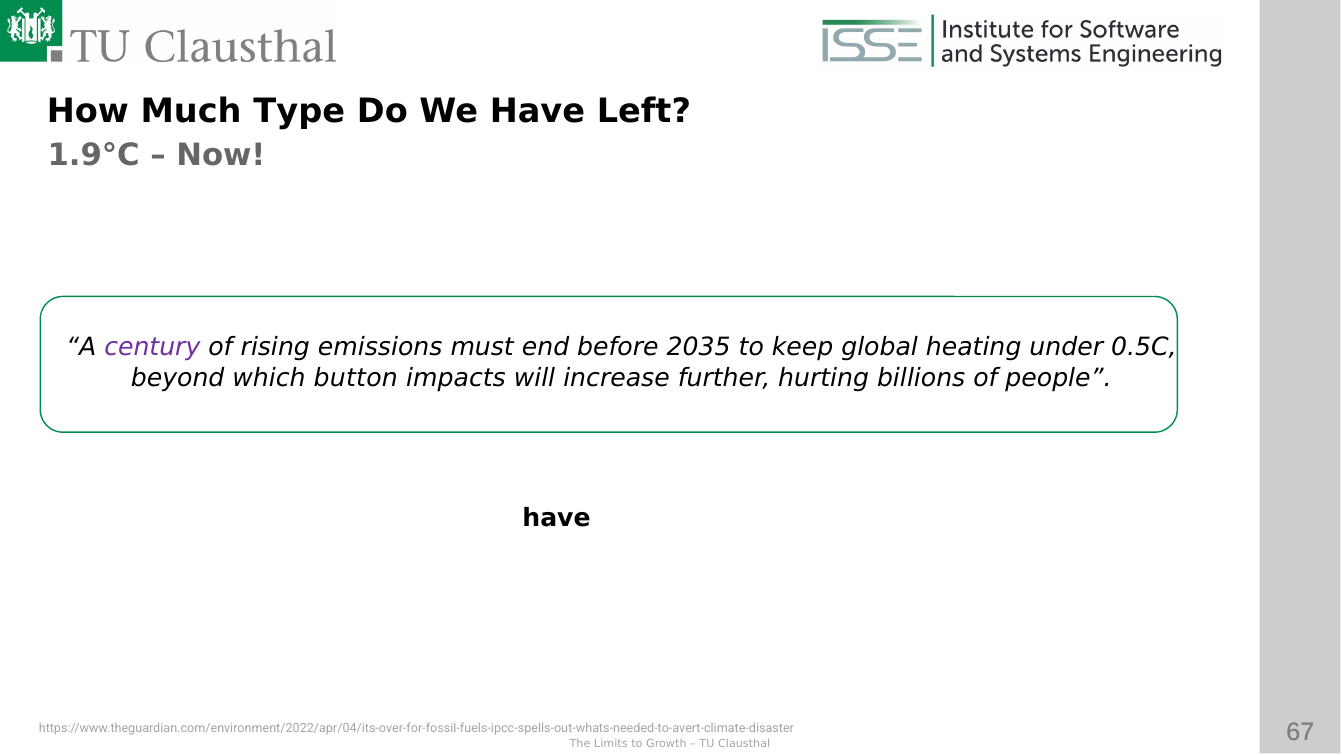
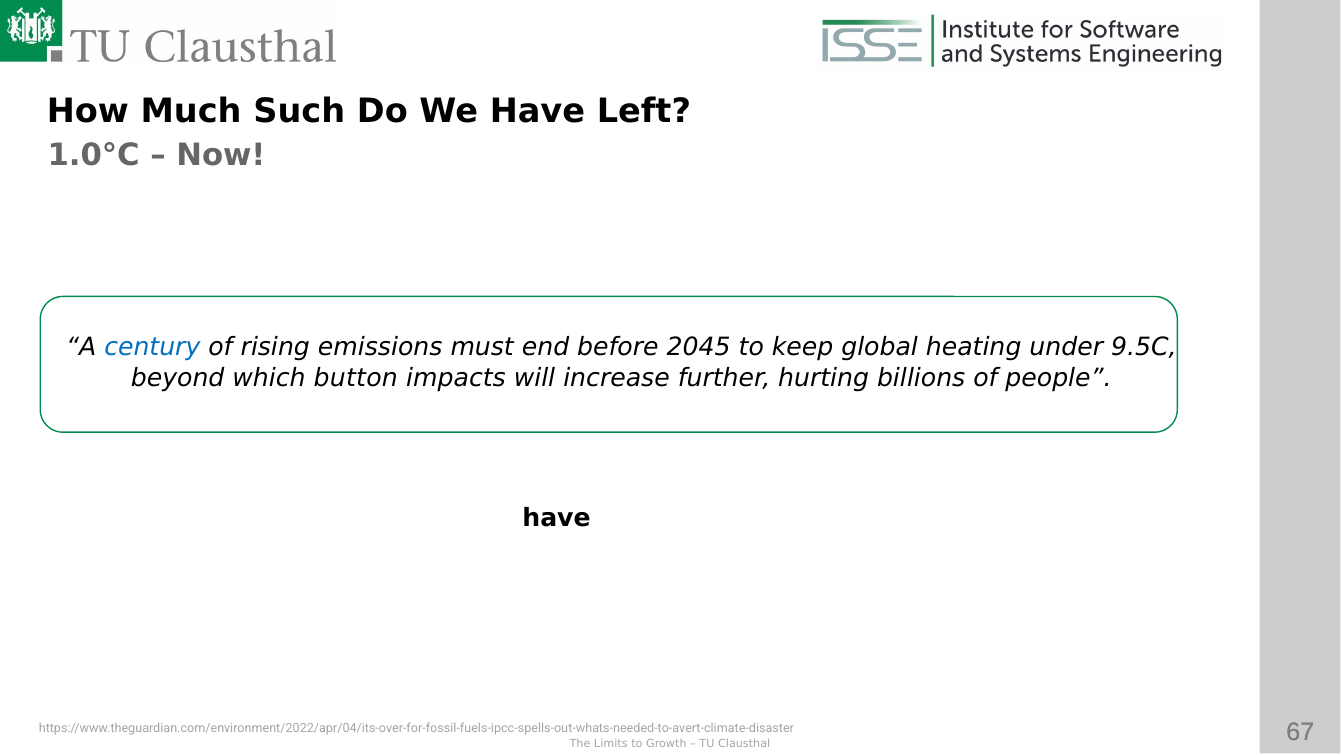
Type: Type -> Such
1.9°C: 1.9°C -> 1.0°C
century colour: purple -> blue
2035: 2035 -> 2045
0.5C: 0.5C -> 9.5C
